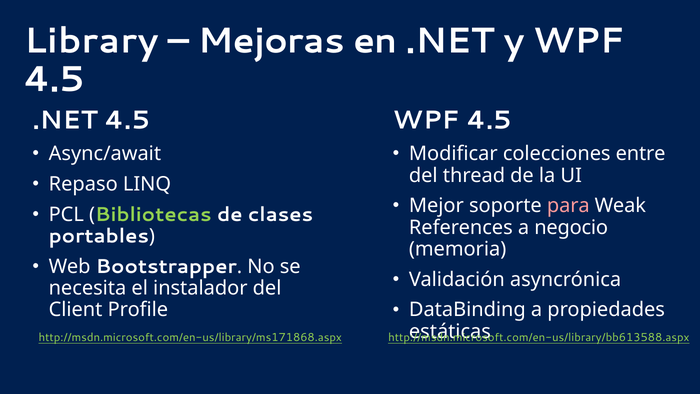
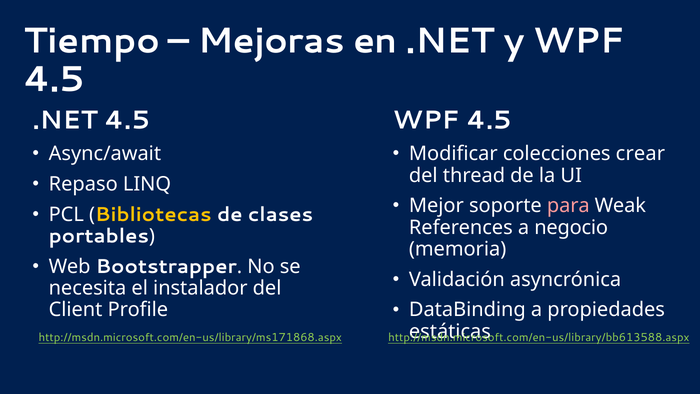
Library: Library -> Tiempo
entre: entre -> crear
Bibliotecas colour: light green -> yellow
